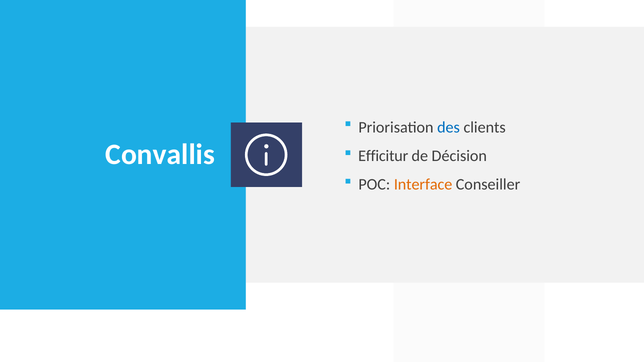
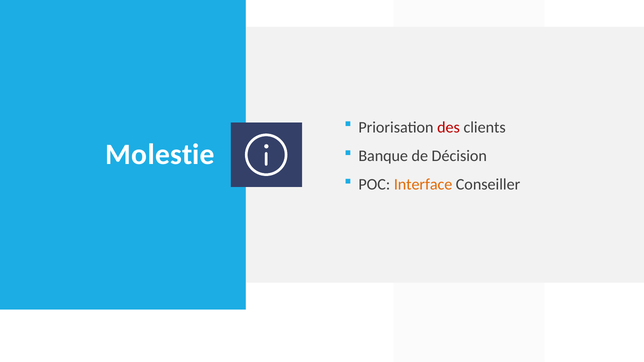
des colour: blue -> red
Convallis: Convallis -> Molestie
Efficitur: Efficitur -> Banque
